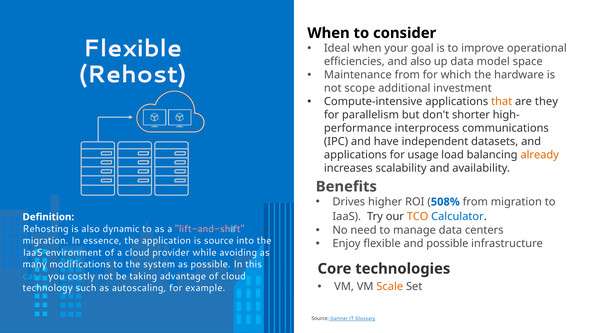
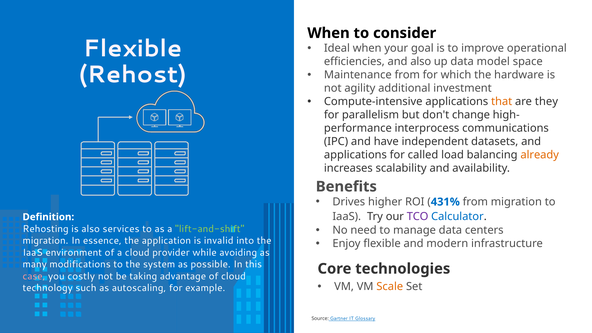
scope: scope -> agility
shorter: shorter -> change
usage: usage -> called
508%: 508% -> 431%
TCO colour: orange -> purple
dynamic: dynamic -> services
lift-and-shift colour: pink -> light green
is source: source -> invalid
and possible: possible -> modern
case colour: light blue -> pink
